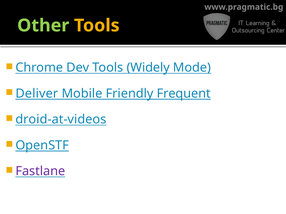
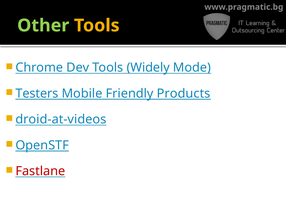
Deliver: Deliver -> Testers
Frequent: Frequent -> Products
Fastlane colour: purple -> red
